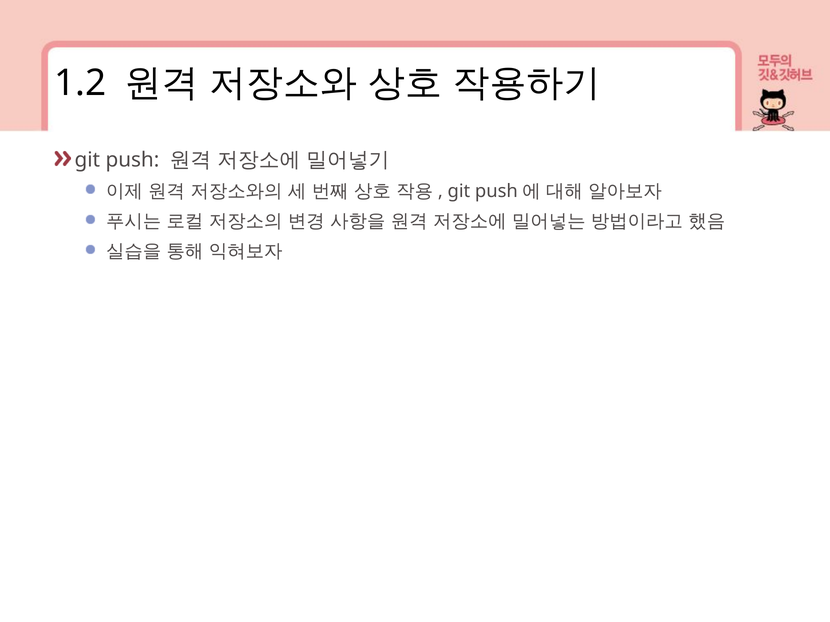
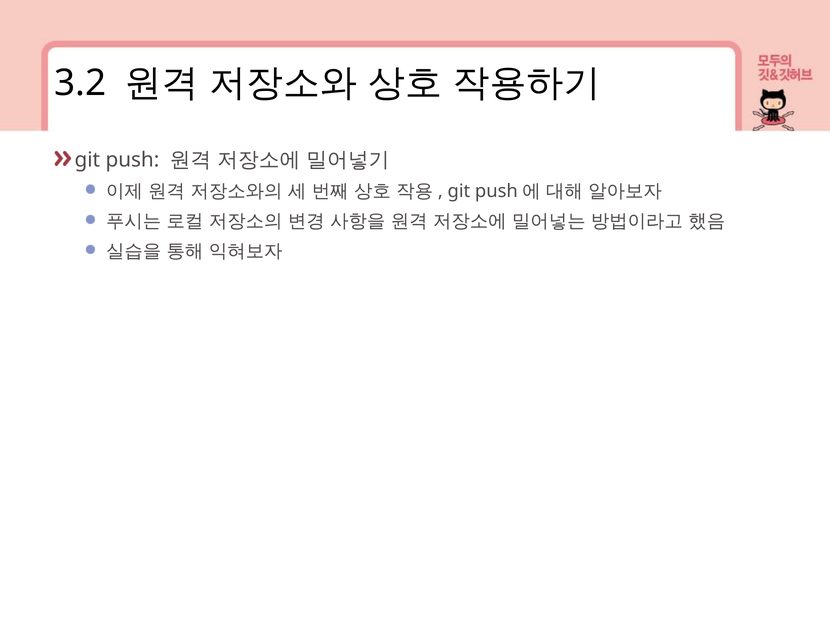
1.2: 1.2 -> 3.2
